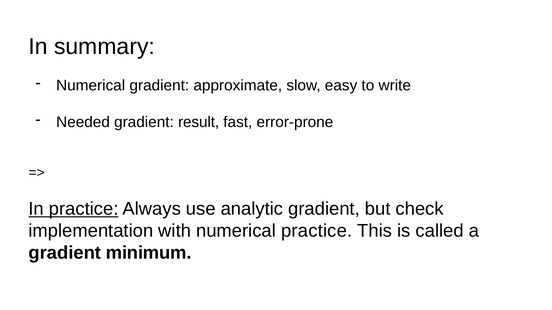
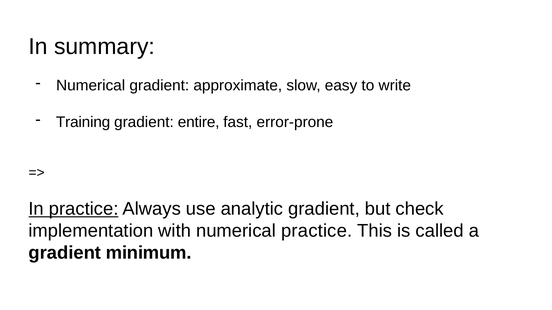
Needed: Needed -> Training
result: result -> entire
